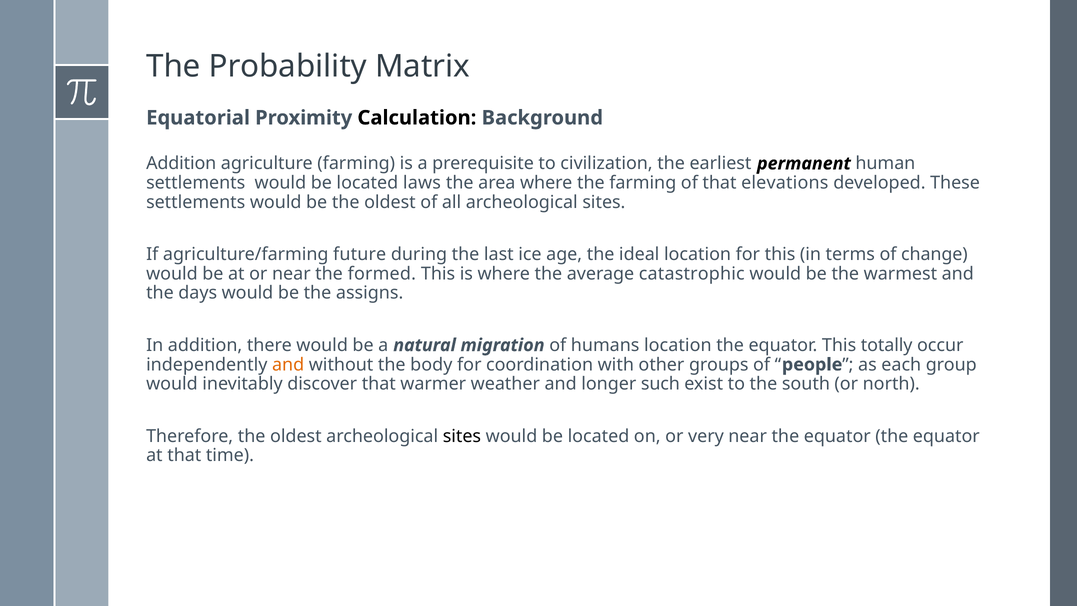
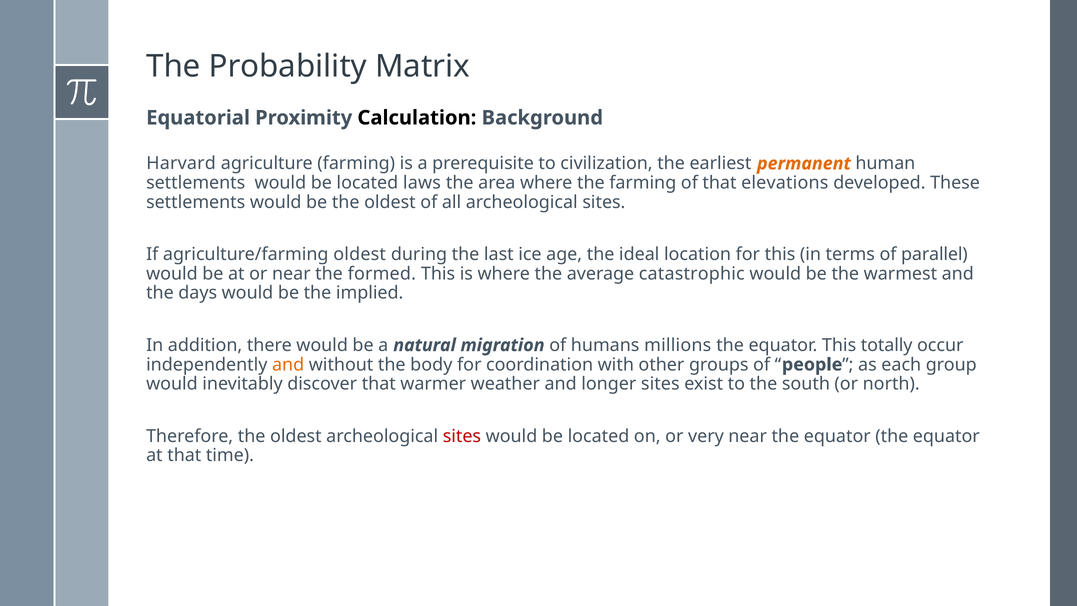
Addition at (181, 164): Addition -> Harvard
permanent colour: black -> orange
agriculture/farming future: future -> oldest
change: change -> parallel
assigns: assigns -> implied
humans location: location -> millions
longer such: such -> sites
sites at (462, 436) colour: black -> red
